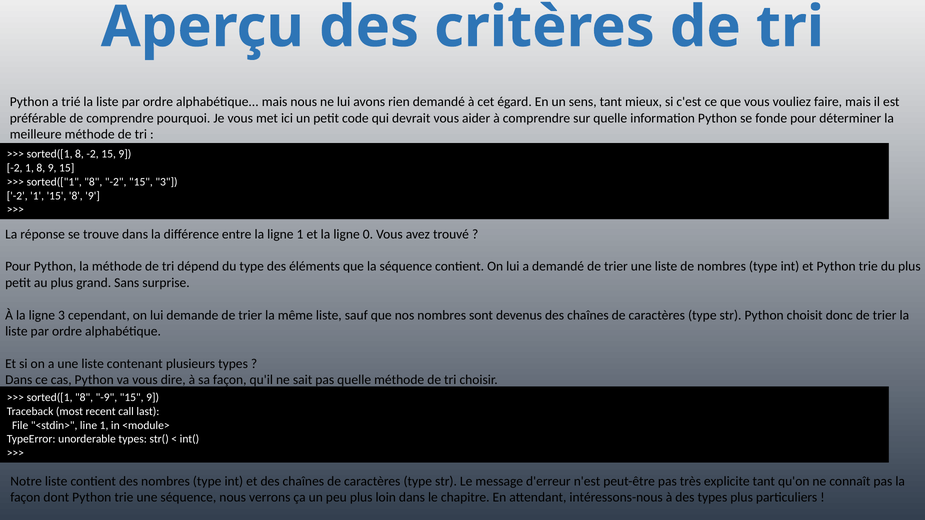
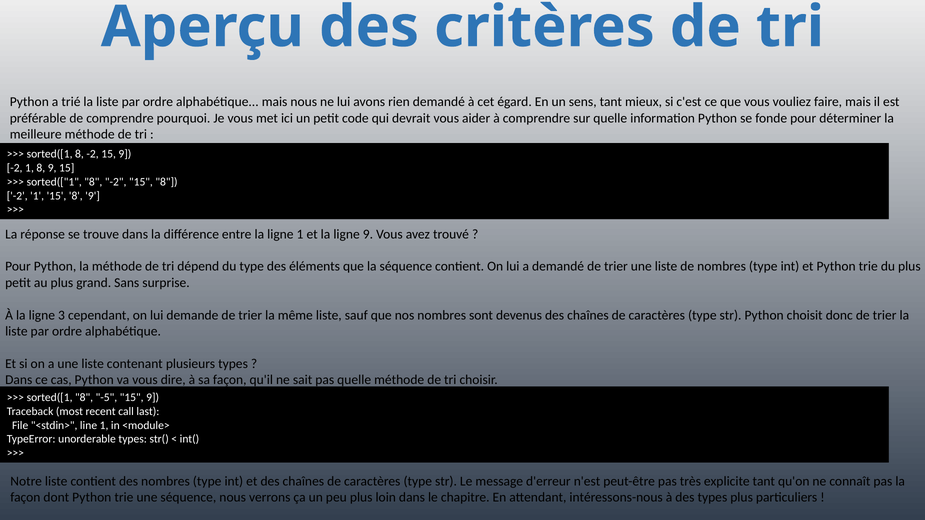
-2 15 3: 3 -> 8
ligne 0: 0 -> 9
-9: -9 -> -5
